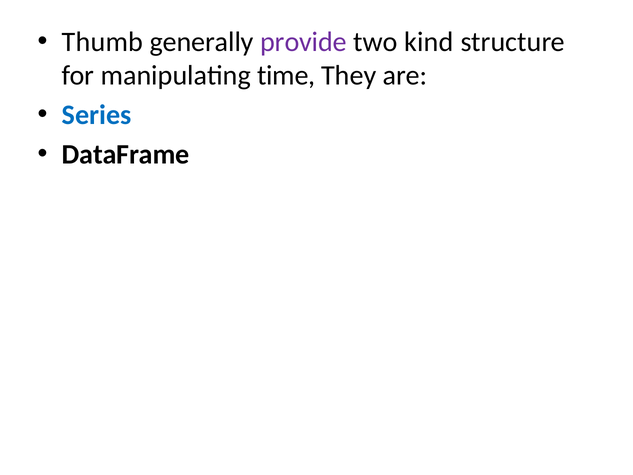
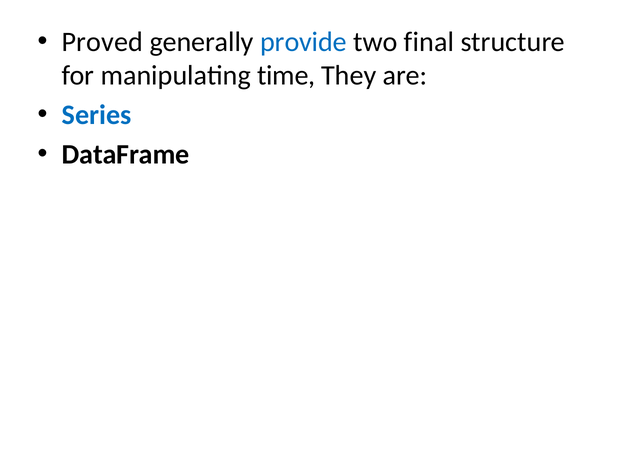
Thumb: Thumb -> Proved
provide colour: purple -> blue
kind: kind -> final
